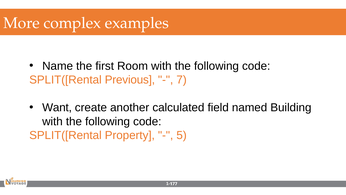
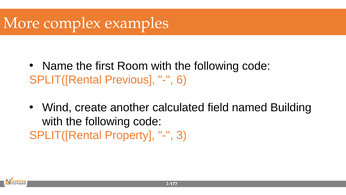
7: 7 -> 6
Want: Want -> Wind
5: 5 -> 3
